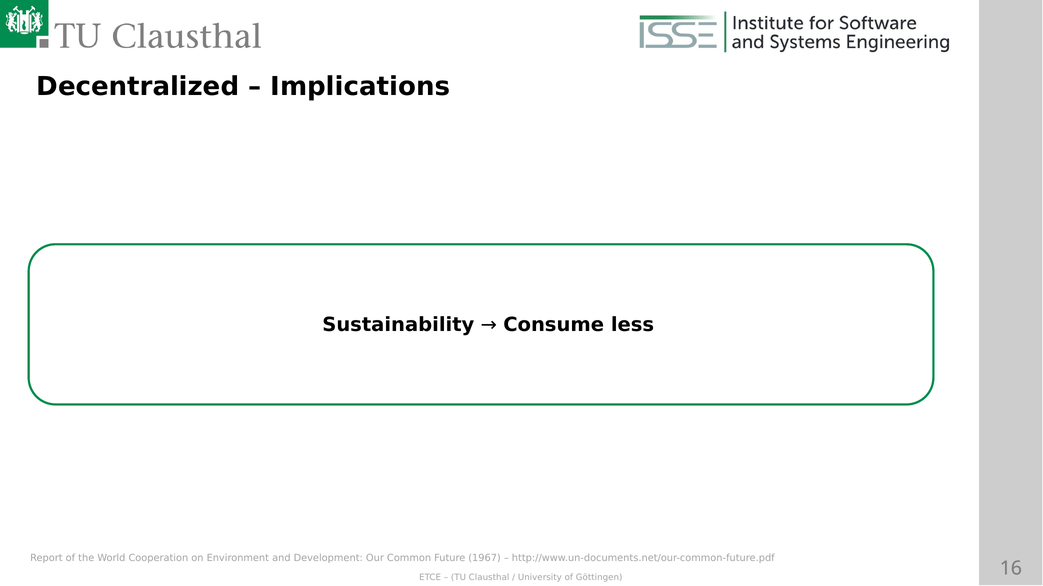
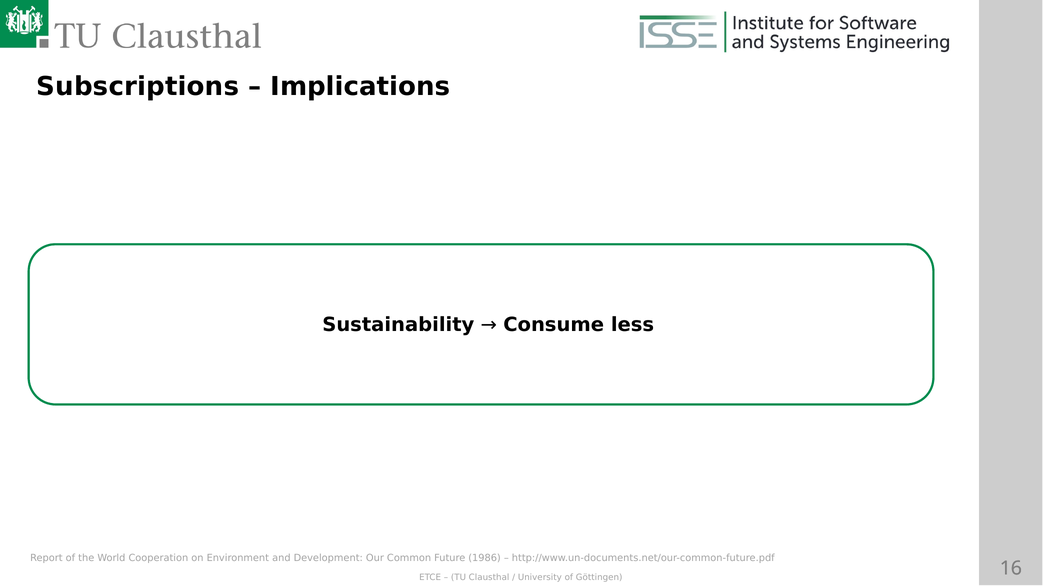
Decentralized: Decentralized -> Subscriptions
1967: 1967 -> 1986
